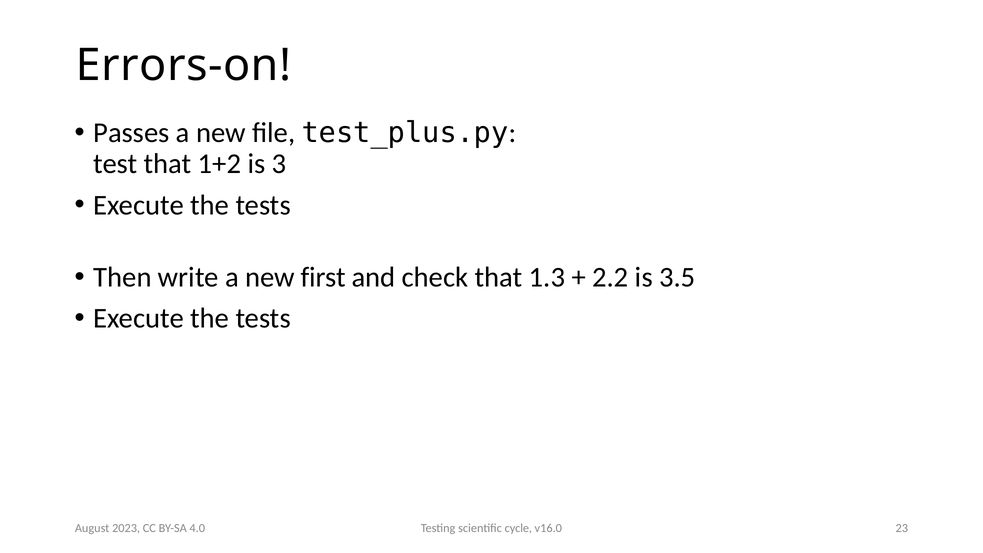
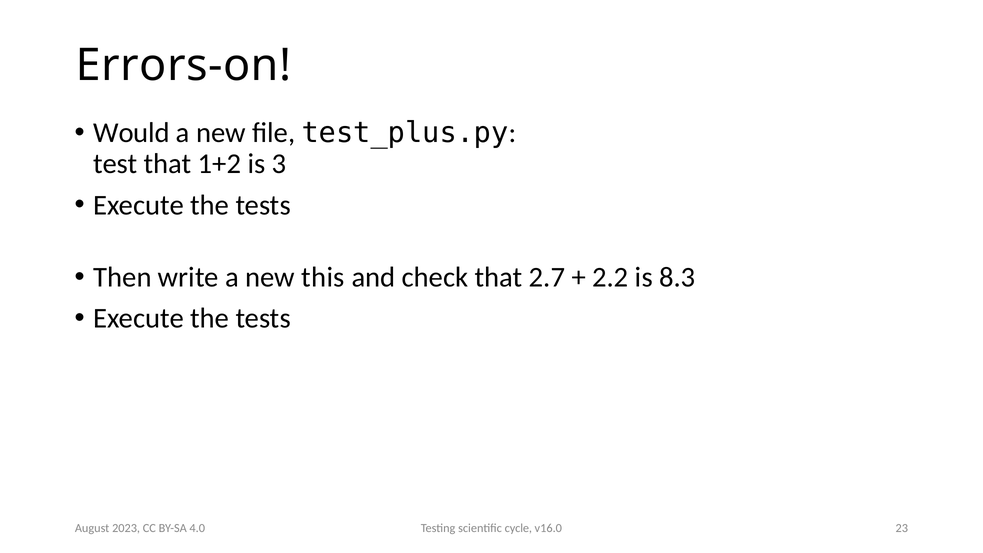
Passes: Passes -> Would
first: first -> this
1.3: 1.3 -> 2.7
3.5: 3.5 -> 8.3
